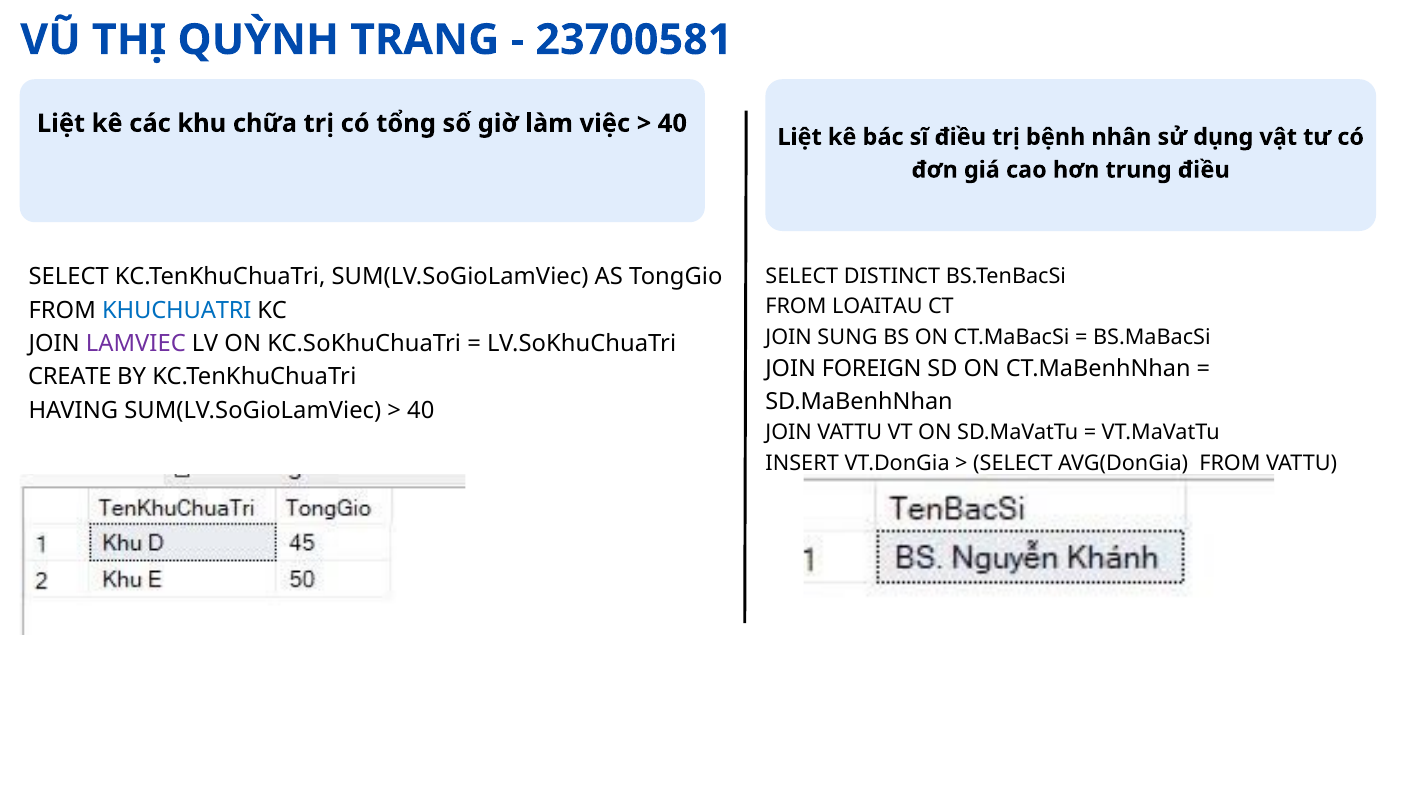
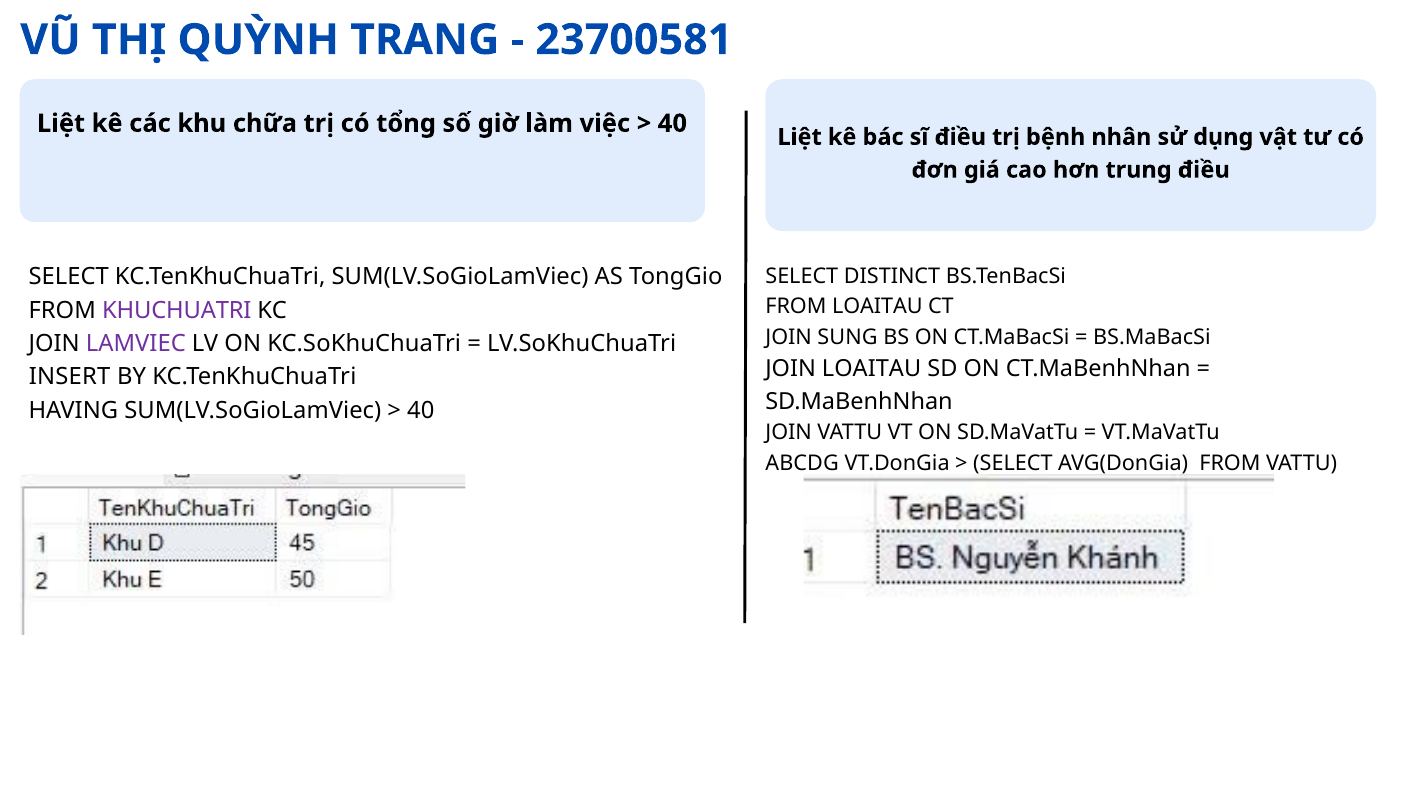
KHUCHUATRI colour: blue -> purple
JOIN FOREIGN: FOREIGN -> LOAITAU
CREATE: CREATE -> INSERT
INSERT: INSERT -> ABCDG
